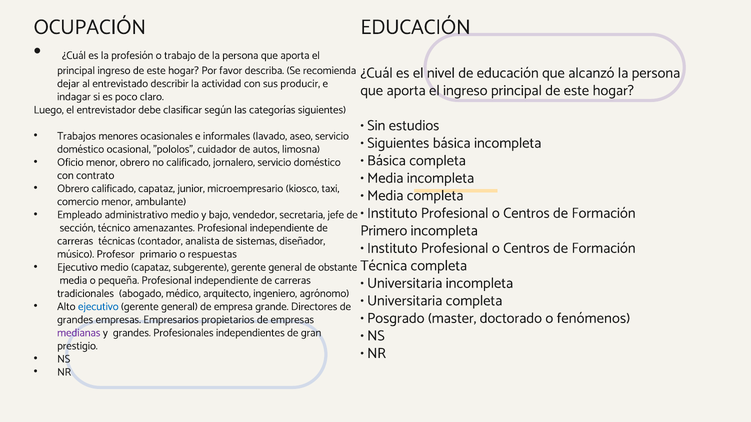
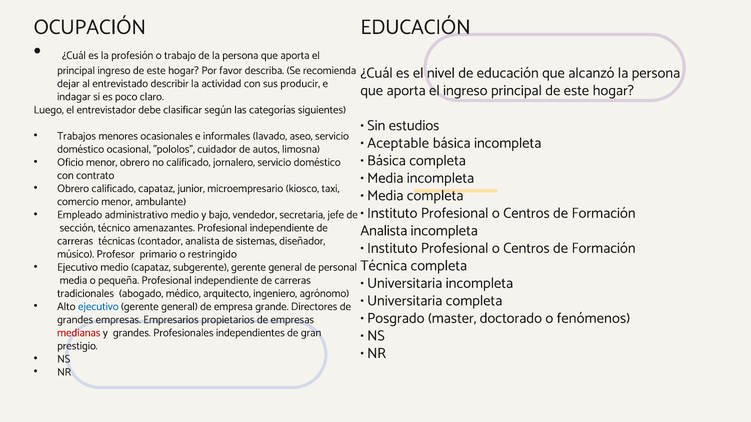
Siguientes at (398, 143): Siguientes -> Aceptable
Primero at (384, 231): Primero -> Analista
respuestas: respuestas -> restringido
obstante: obstante -> personal
medianas colour: purple -> red
